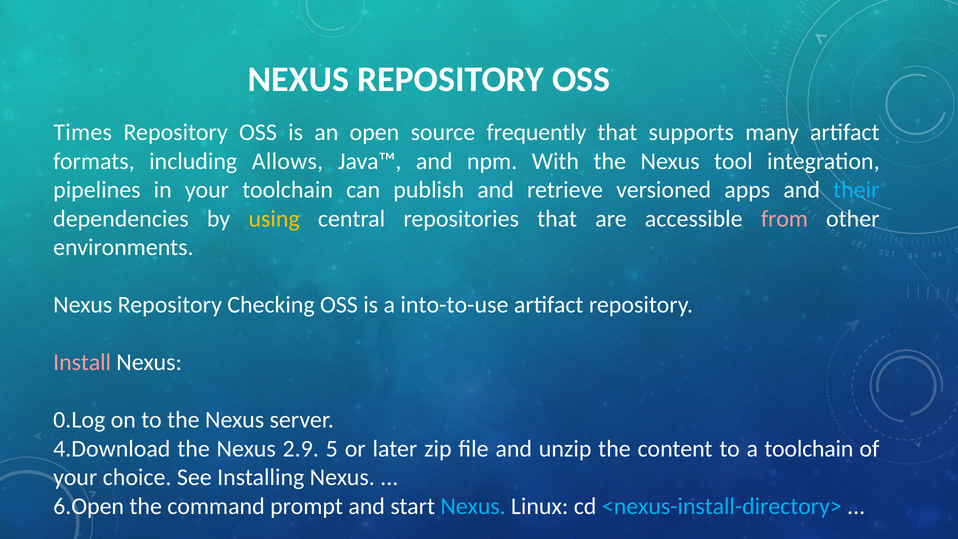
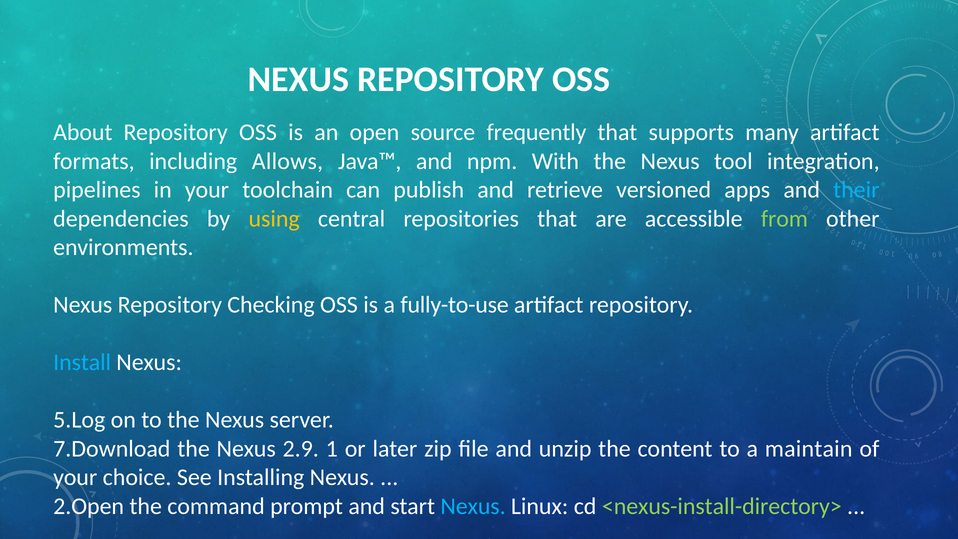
Times: Times -> About
from colour: pink -> light green
into-to-use: into-to-use -> fully-to-use
Install colour: pink -> light blue
0.Log: 0.Log -> 5.Log
4.Download: 4.Download -> 7.Download
5: 5 -> 1
a toolchain: toolchain -> maintain
6.Open: 6.Open -> 2.Open
<nexus-install-directory> colour: light blue -> light green
